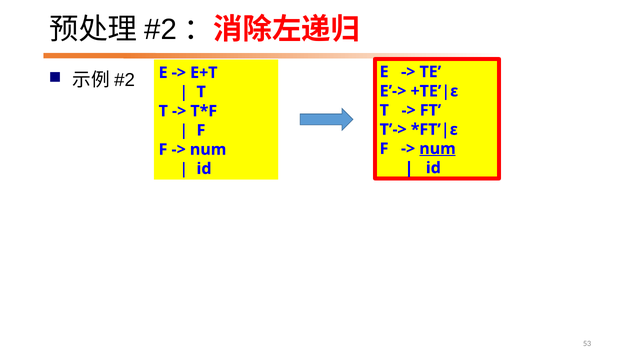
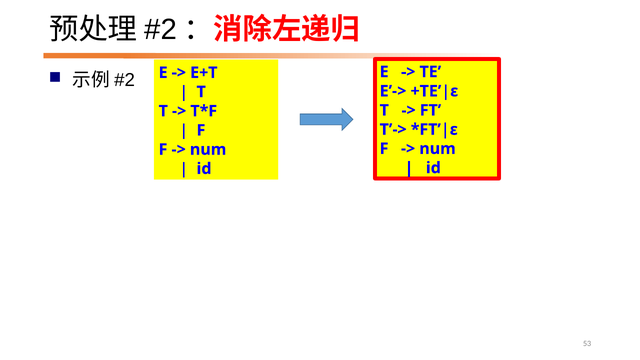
num at (438, 149) underline: present -> none
